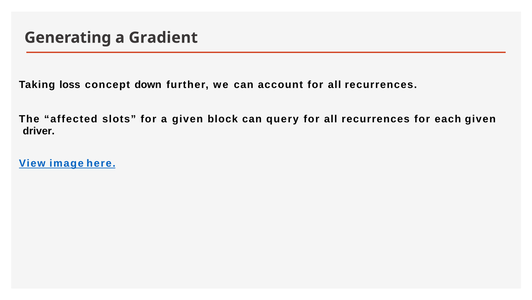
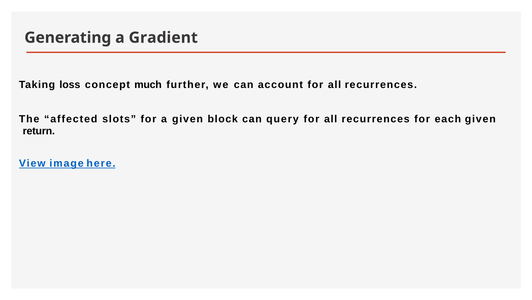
down: down -> much
driver: driver -> return
